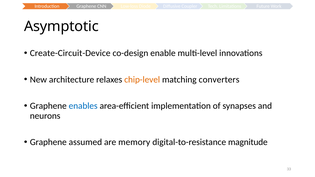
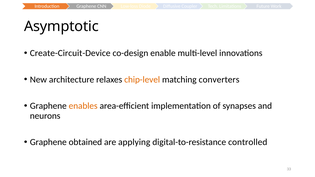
enables colour: blue -> orange
assumed: assumed -> obtained
memory: memory -> applying
magnitude: magnitude -> controlled
